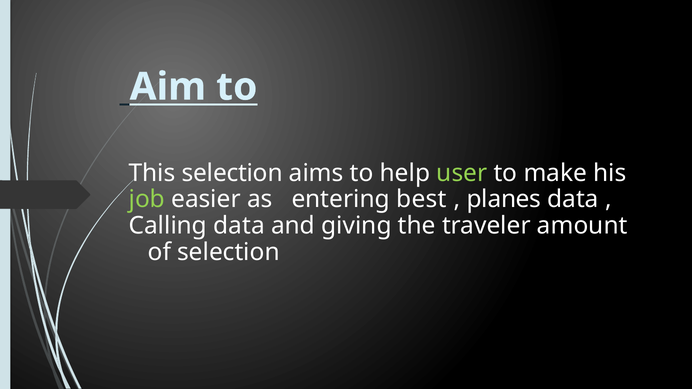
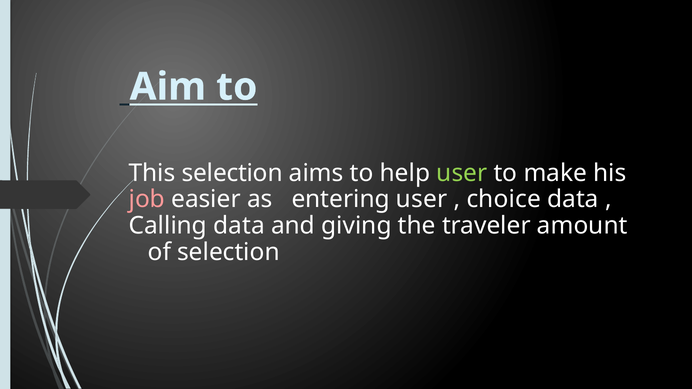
job colour: light green -> pink
entering best: best -> user
planes: planes -> choice
